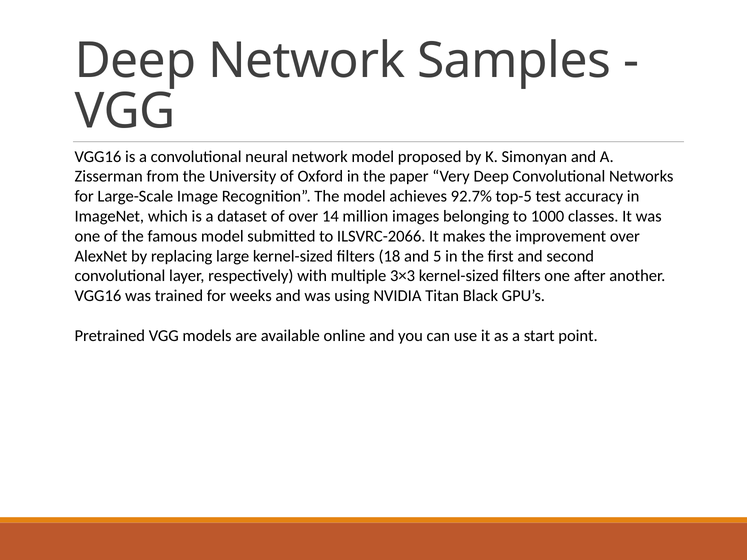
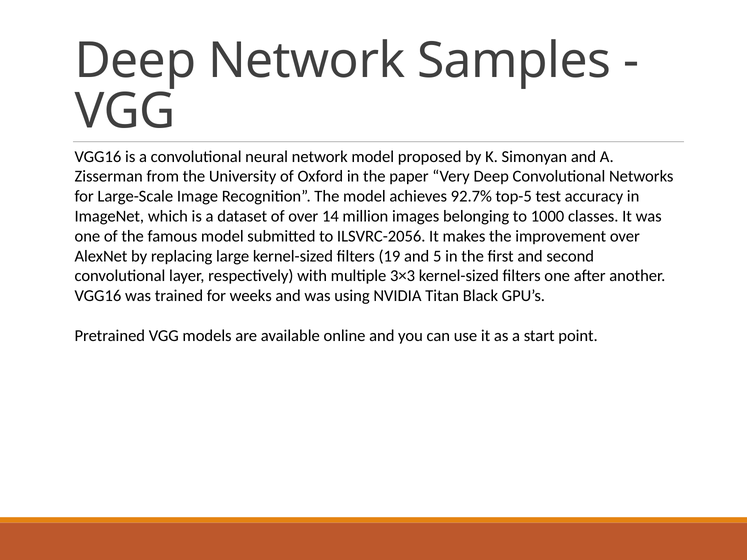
ILSVRC-2066: ILSVRC-2066 -> ILSVRC-2056
18: 18 -> 19
